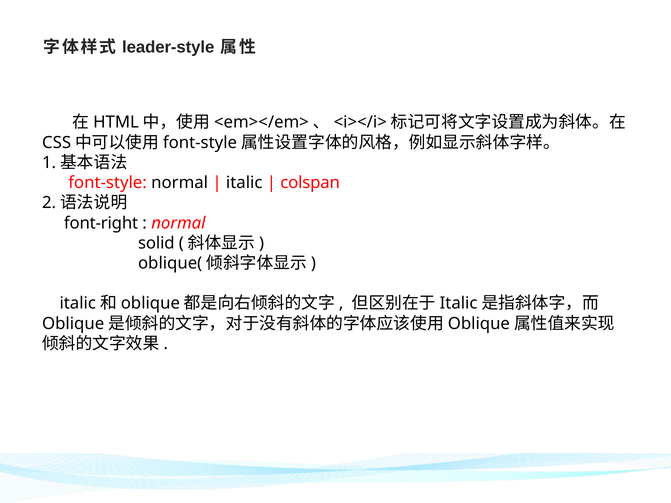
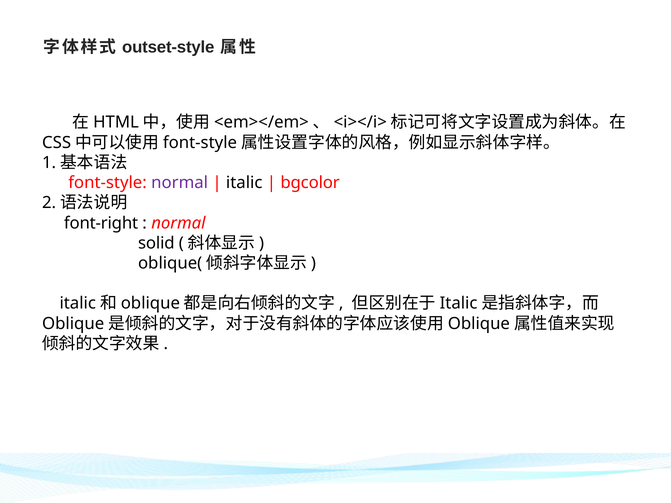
leader-style: leader-style -> outset-style
normal at (180, 183) colour: black -> purple
colspan: colspan -> bgcolor
